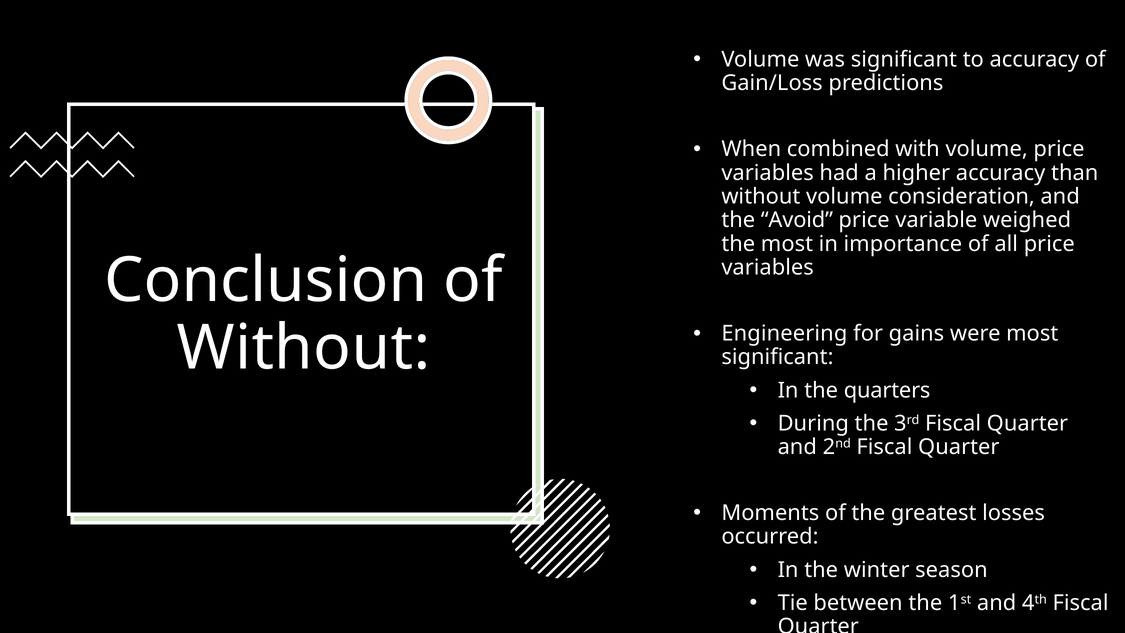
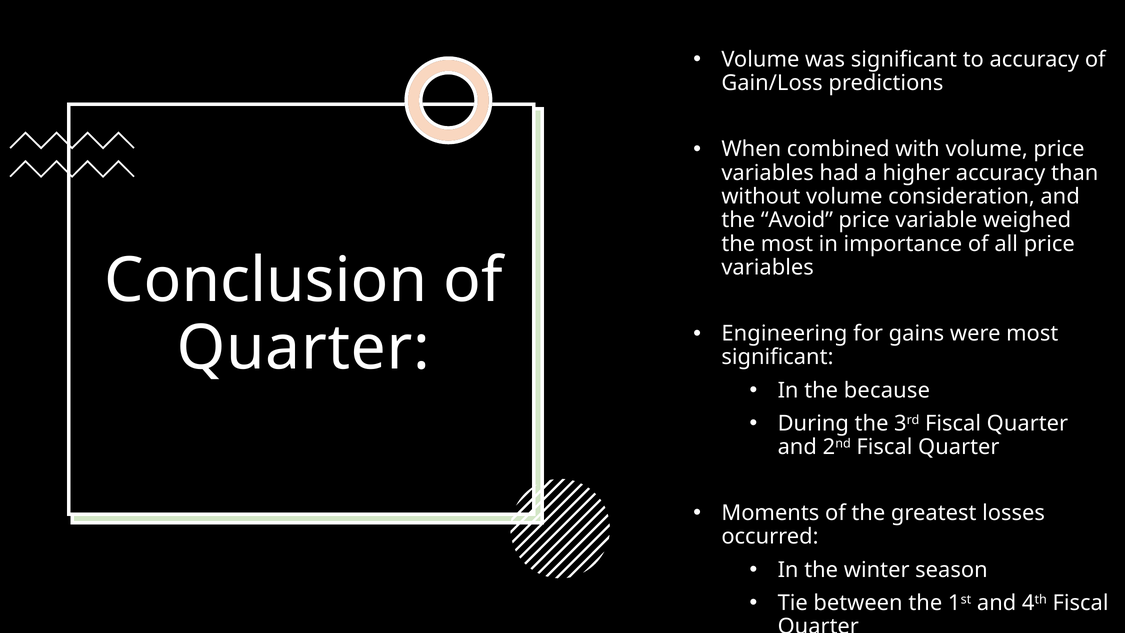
Without at (303, 348): Without -> Quarter
quarters: quarters -> because
